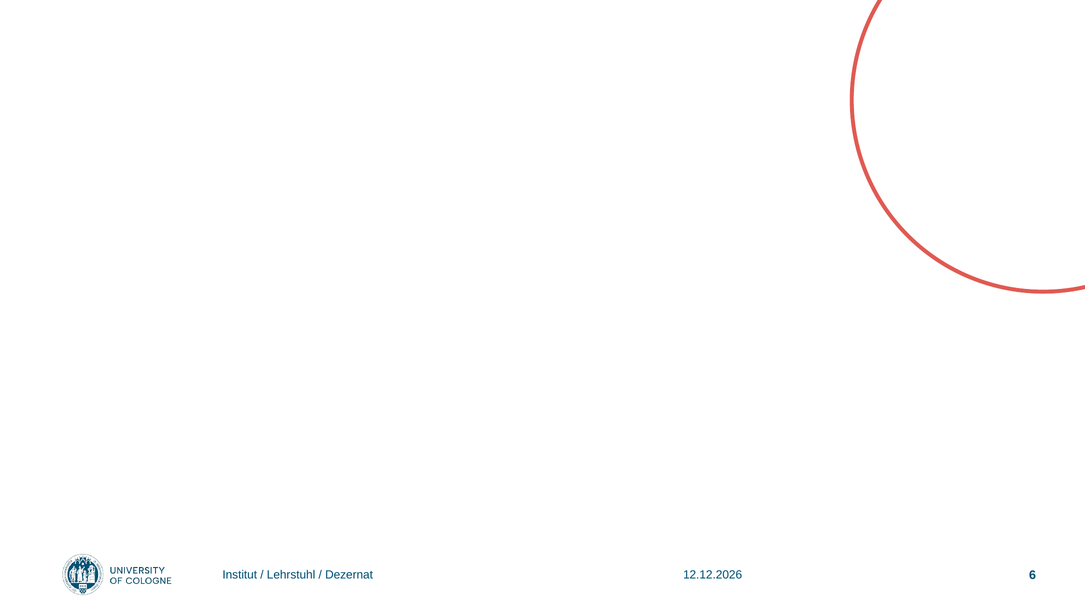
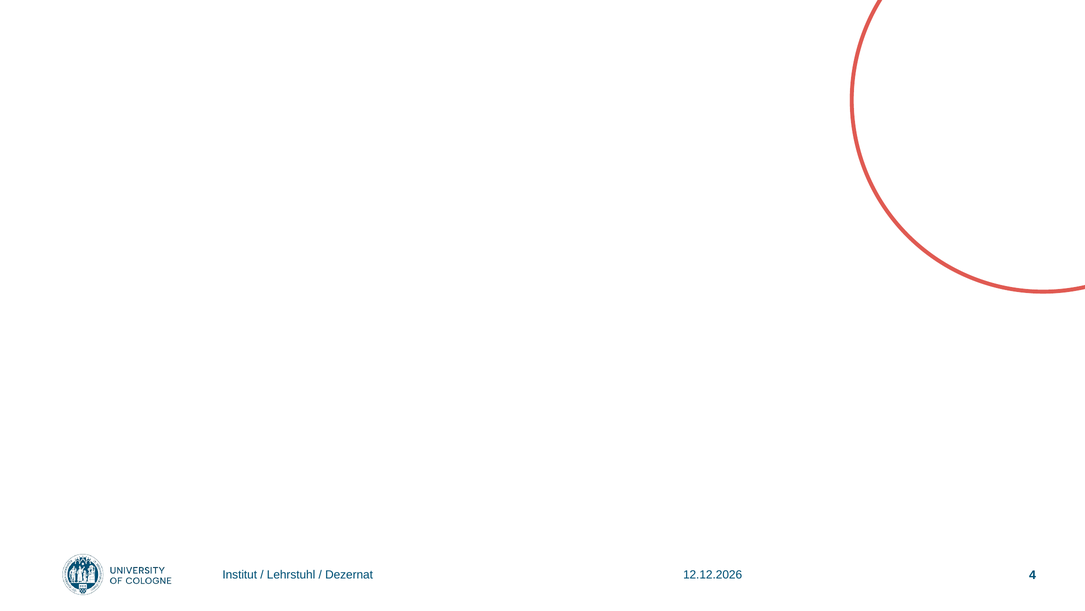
6: 6 -> 4
